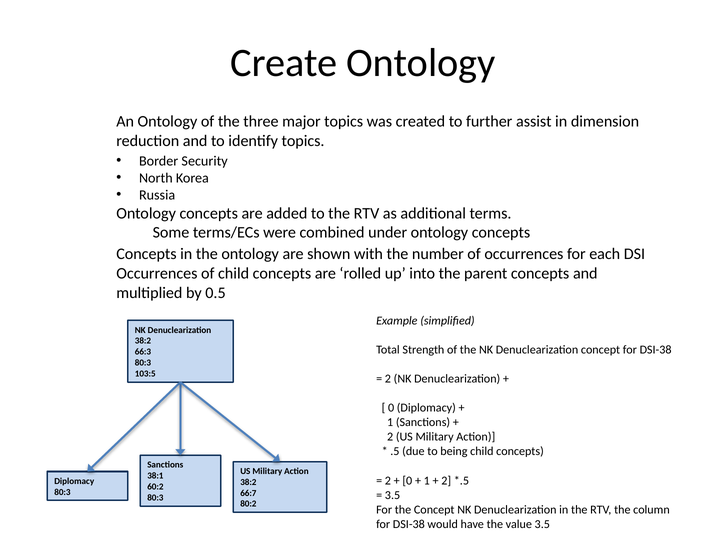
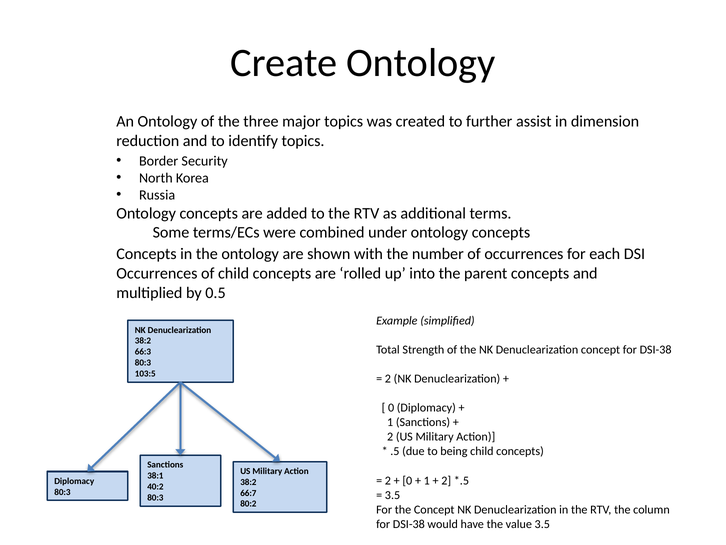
60:2: 60:2 -> 40:2
